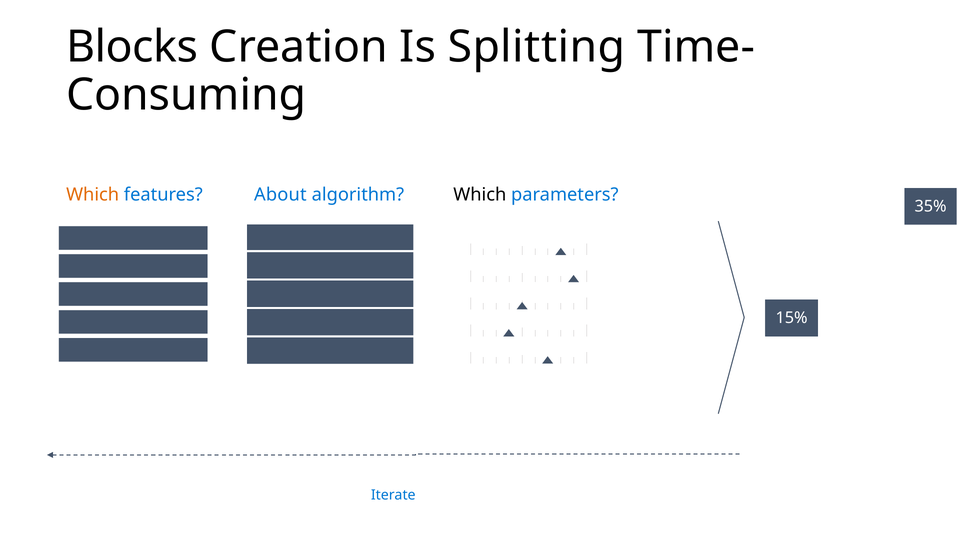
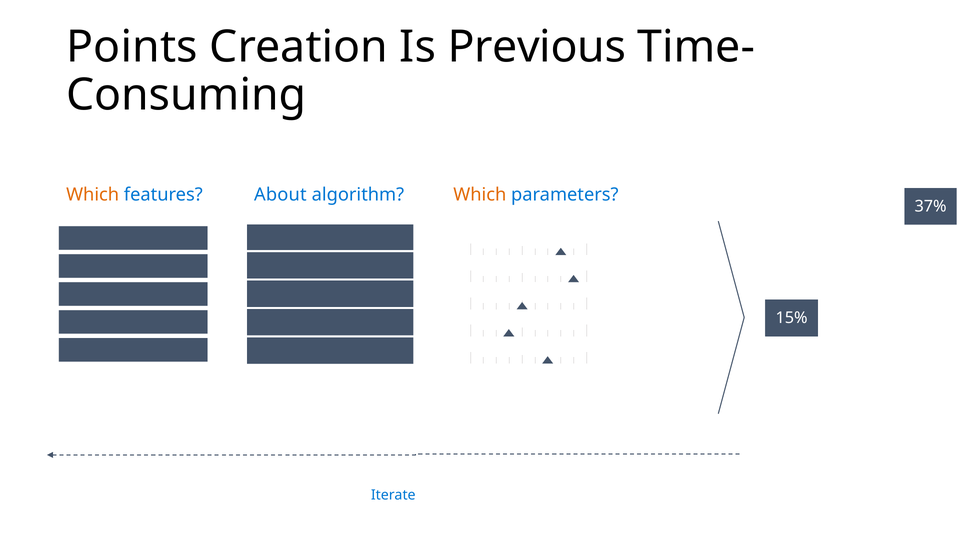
Blocks: Blocks -> Points
Splitting: Splitting -> Previous
Which at (480, 195) colour: black -> orange
35% at (931, 206): 35% -> 37%
